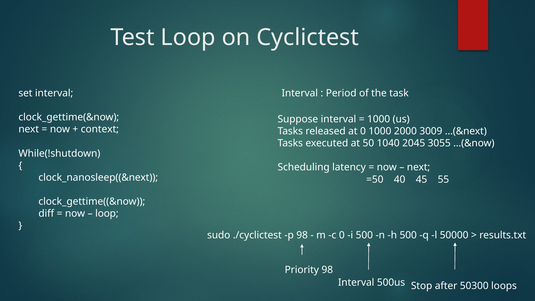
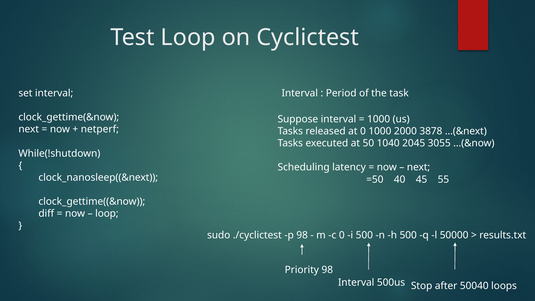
context: context -> netperf
3009: 3009 -> 3878
50300: 50300 -> 50040
